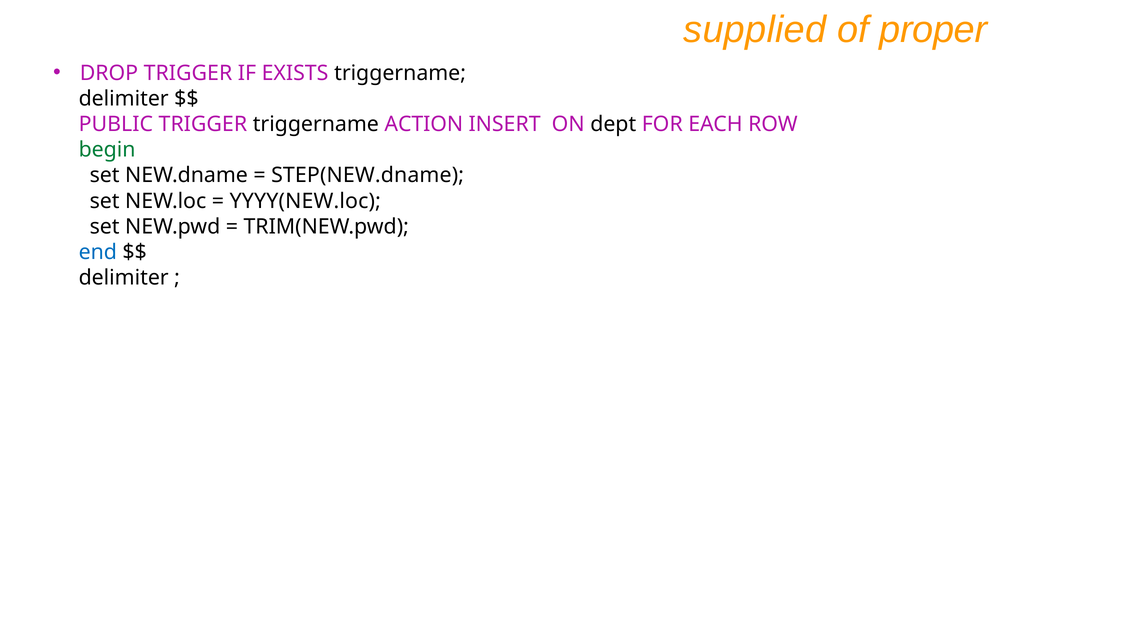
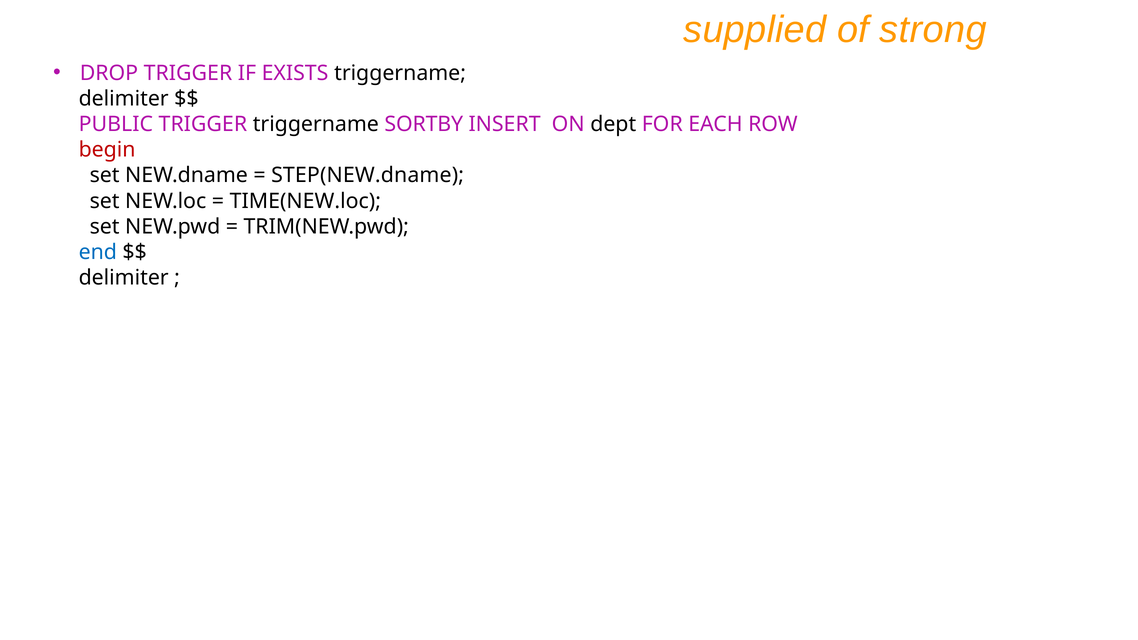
proper: proper -> strong
ACTION: ACTION -> SORTBY
begin colour: green -> red
YYYY(NEW.loc: YYYY(NEW.loc -> TIME(NEW.loc
